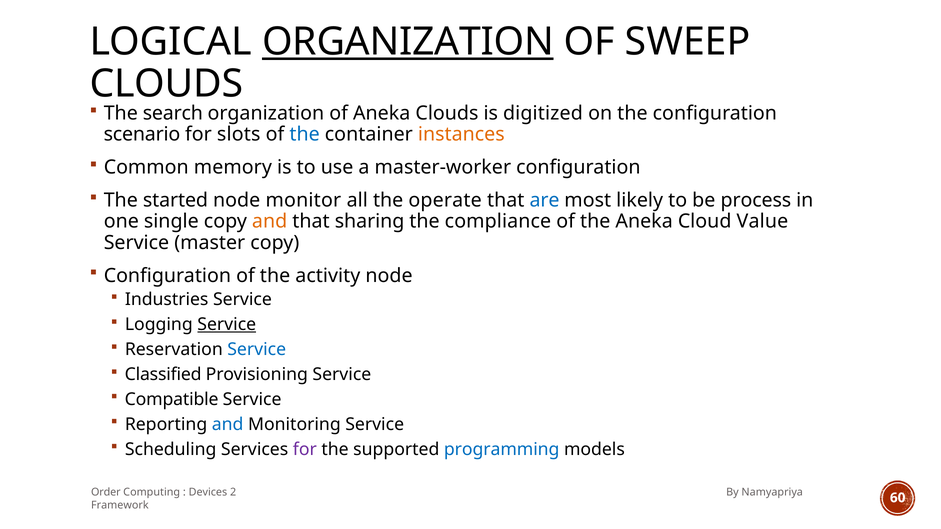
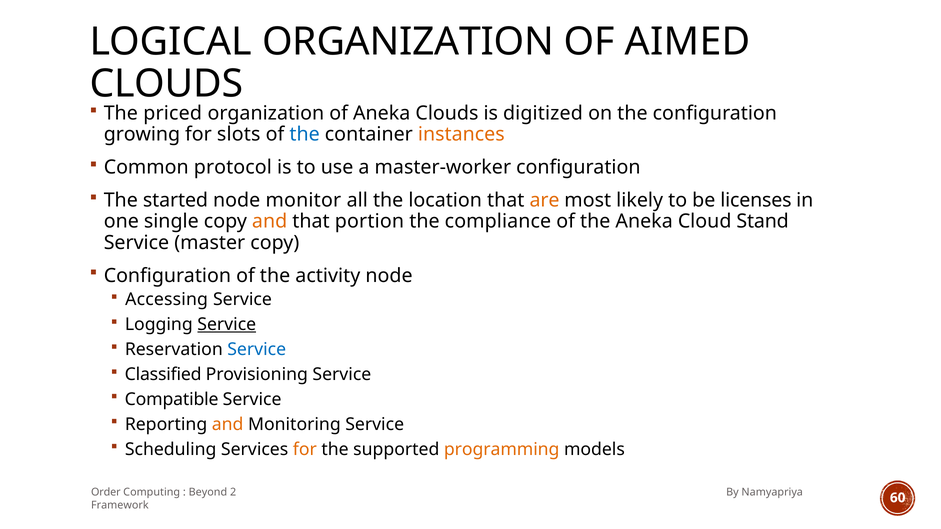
ORGANIZATION at (408, 42) underline: present -> none
SWEEP: SWEEP -> AIMED
search: search -> priced
scenario: scenario -> growing
memory: memory -> protocol
operate: operate -> location
are colour: blue -> orange
process: process -> licenses
sharing: sharing -> portion
Value: Value -> Stand
Industries: Industries -> Accessing
and at (228, 425) colour: blue -> orange
for at (305, 449) colour: purple -> orange
programming colour: blue -> orange
Devices: Devices -> Beyond
